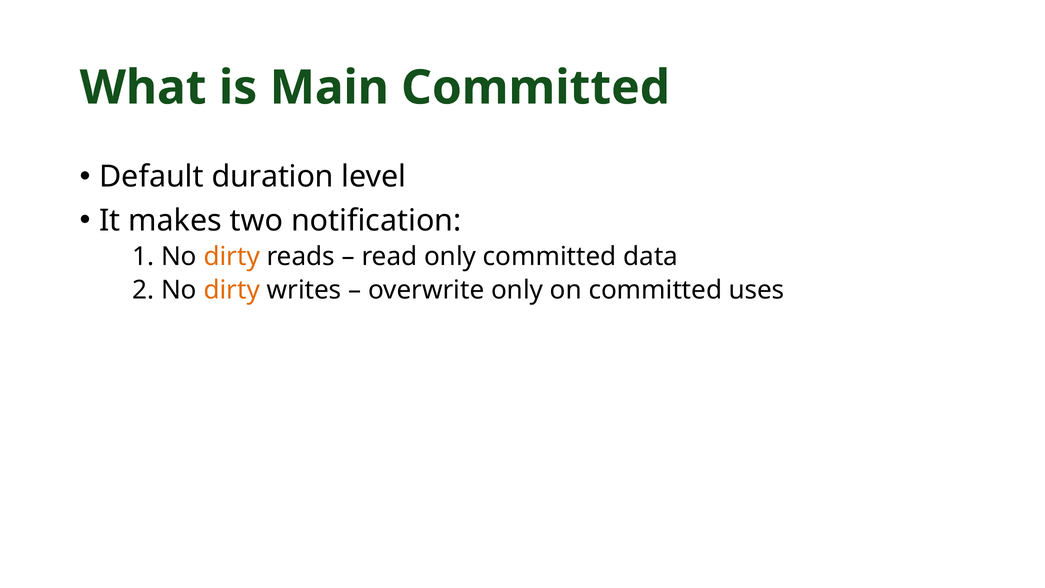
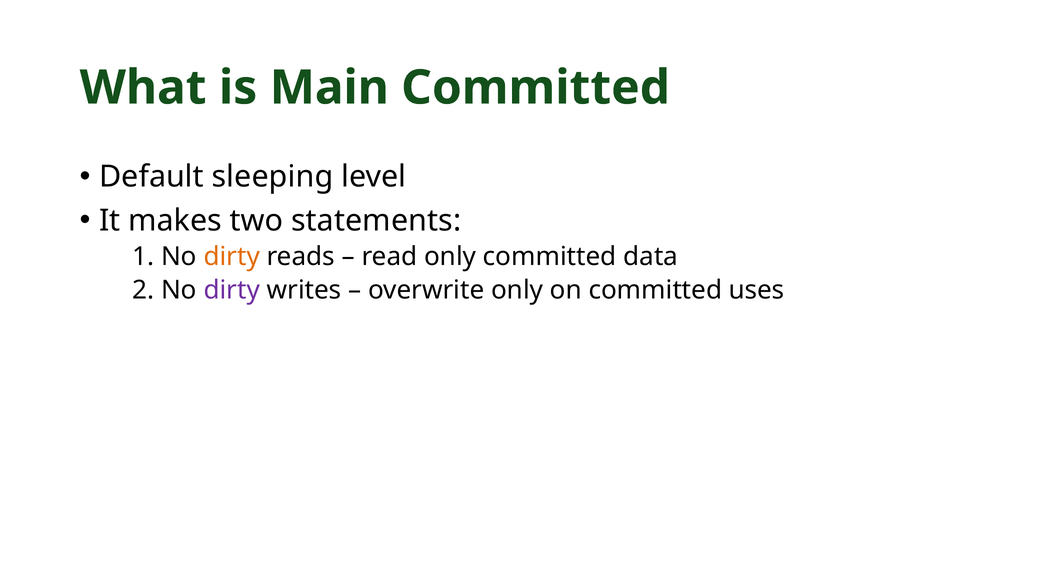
duration: duration -> sleeping
notification: notification -> statements
dirty at (232, 290) colour: orange -> purple
